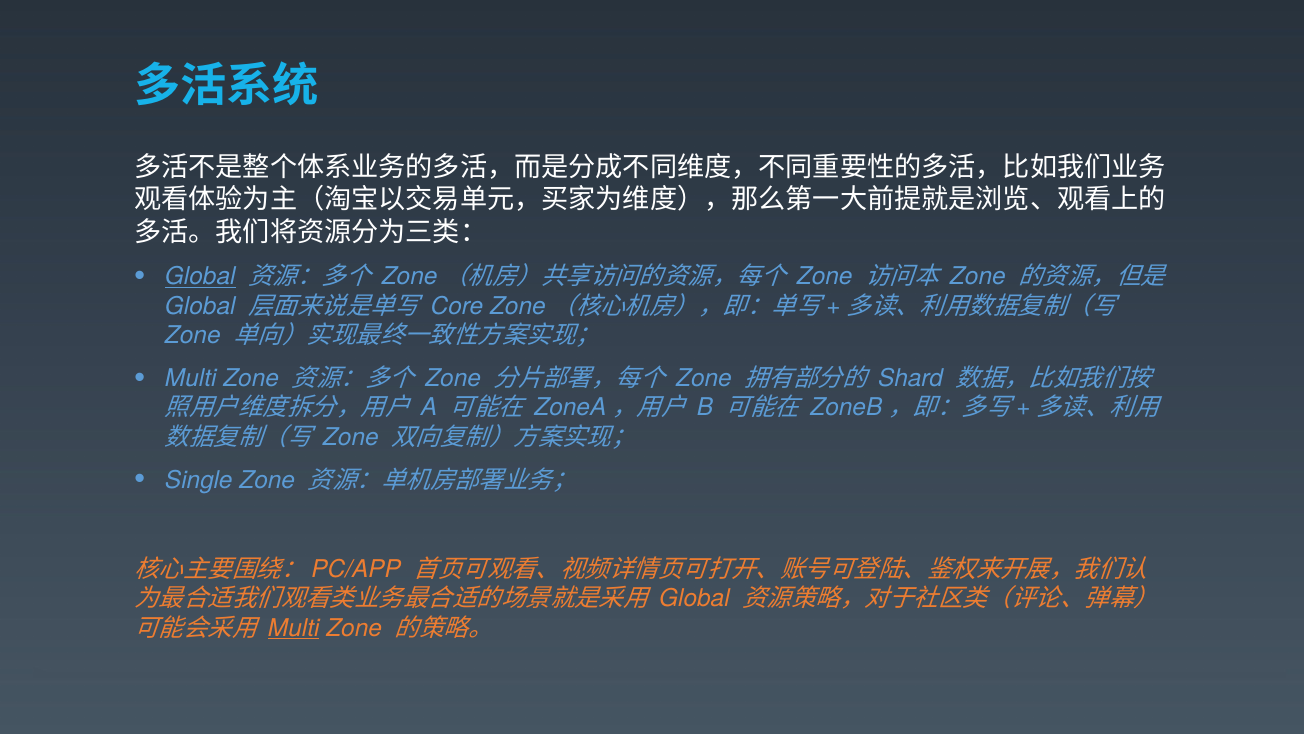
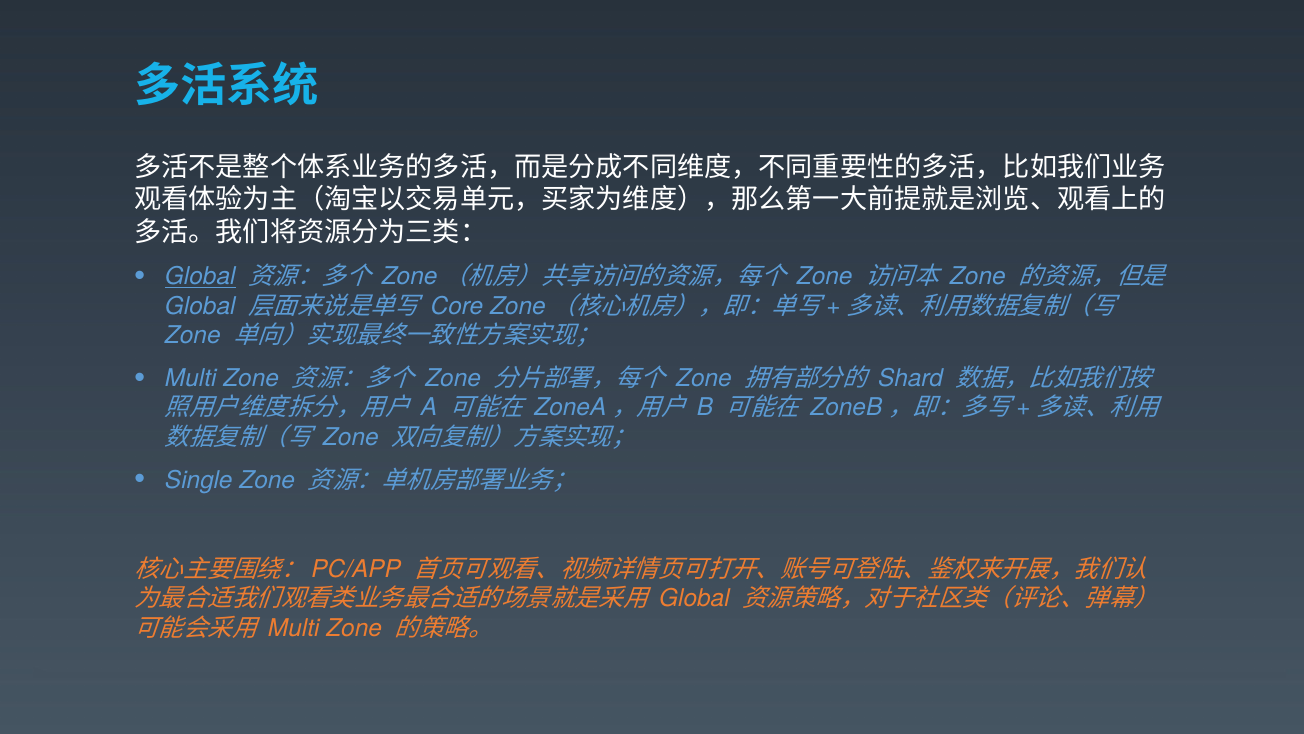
Multi at (294, 628) underline: present -> none
